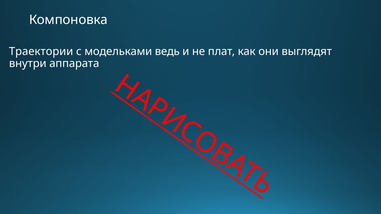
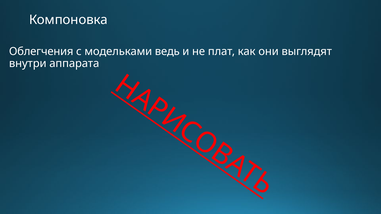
Траектории: Траектории -> Облегчения
